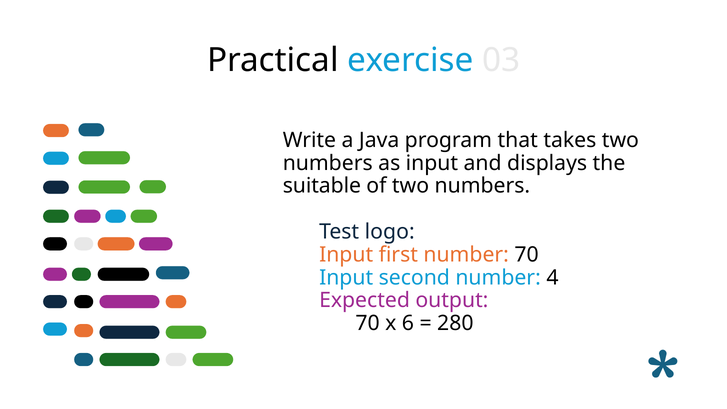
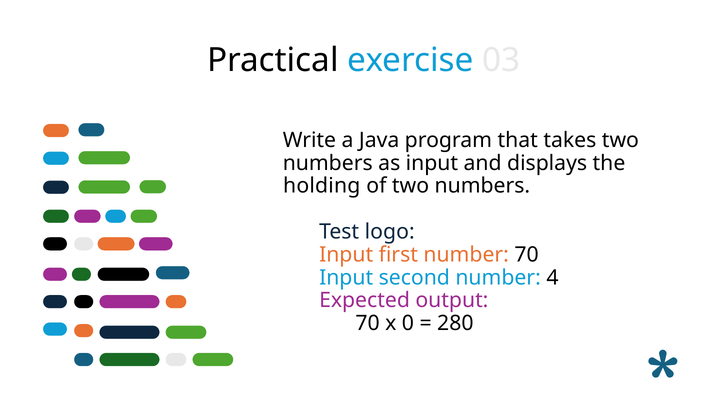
suitable: suitable -> holding
6: 6 -> 0
